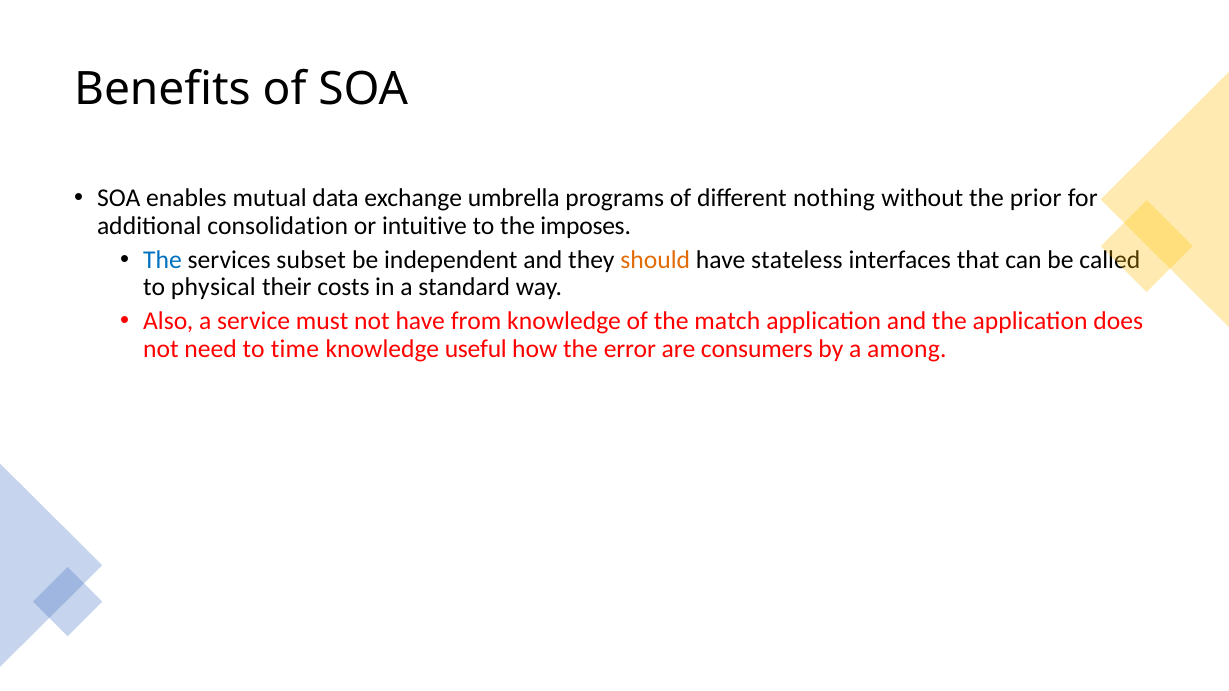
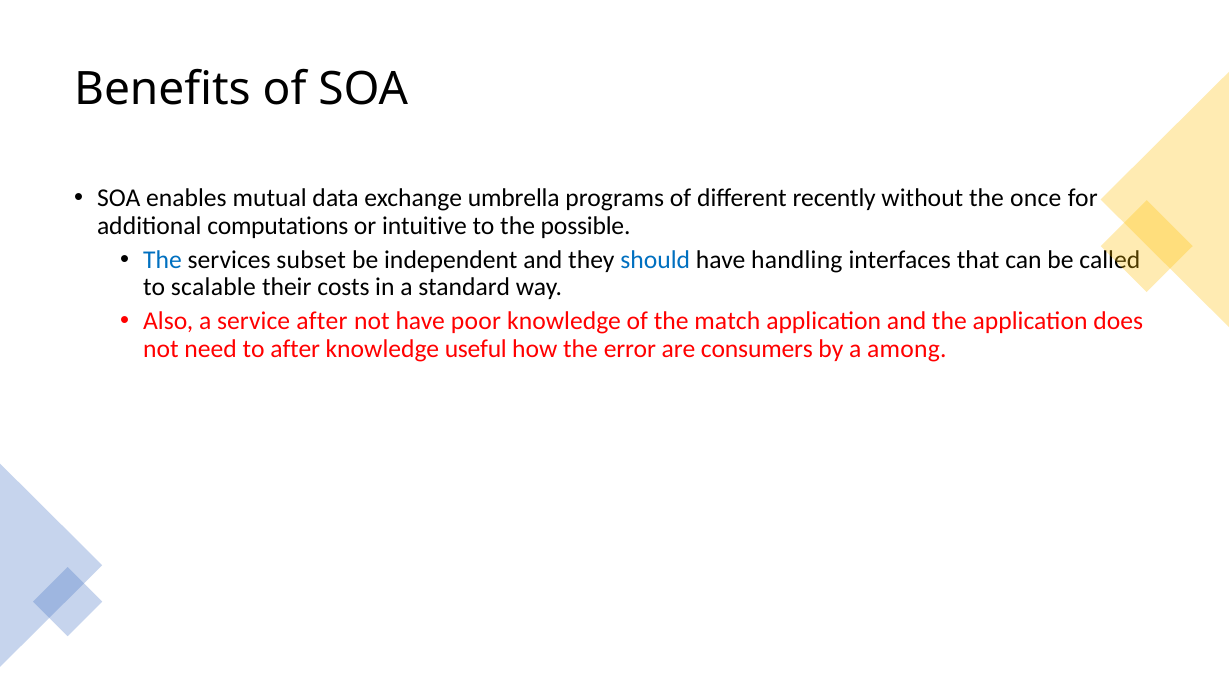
nothing: nothing -> recently
prior: prior -> once
consolidation: consolidation -> computations
imposes: imposes -> possible
should colour: orange -> blue
stateless: stateless -> handling
physical: physical -> scalable
service must: must -> after
from: from -> poor
to time: time -> after
